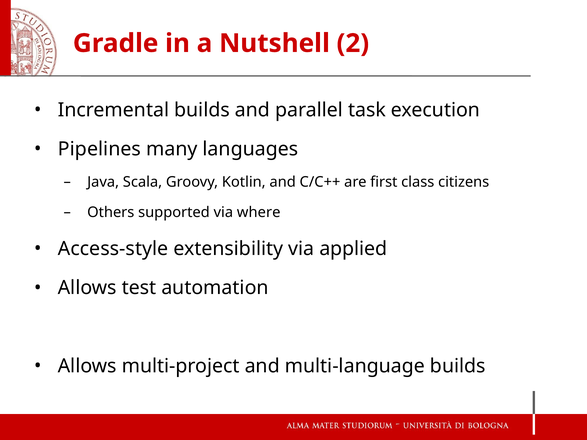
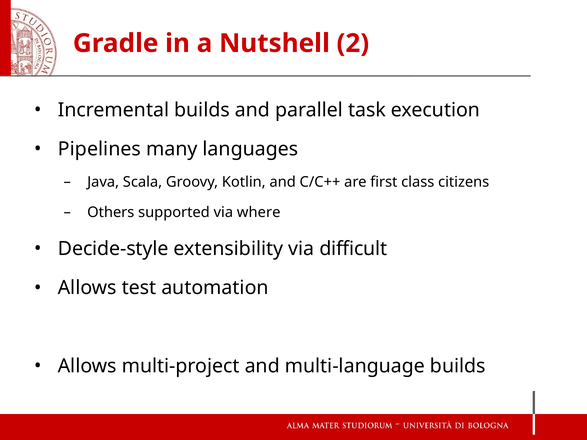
Access-style: Access-style -> Decide-style
applied: applied -> difficult
